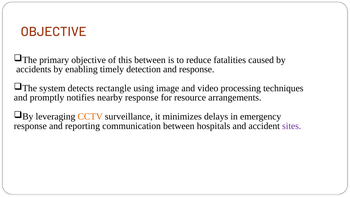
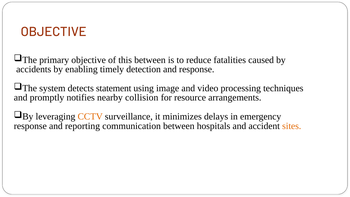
rectangle: rectangle -> statement
nearby response: response -> collision
sites colour: purple -> orange
